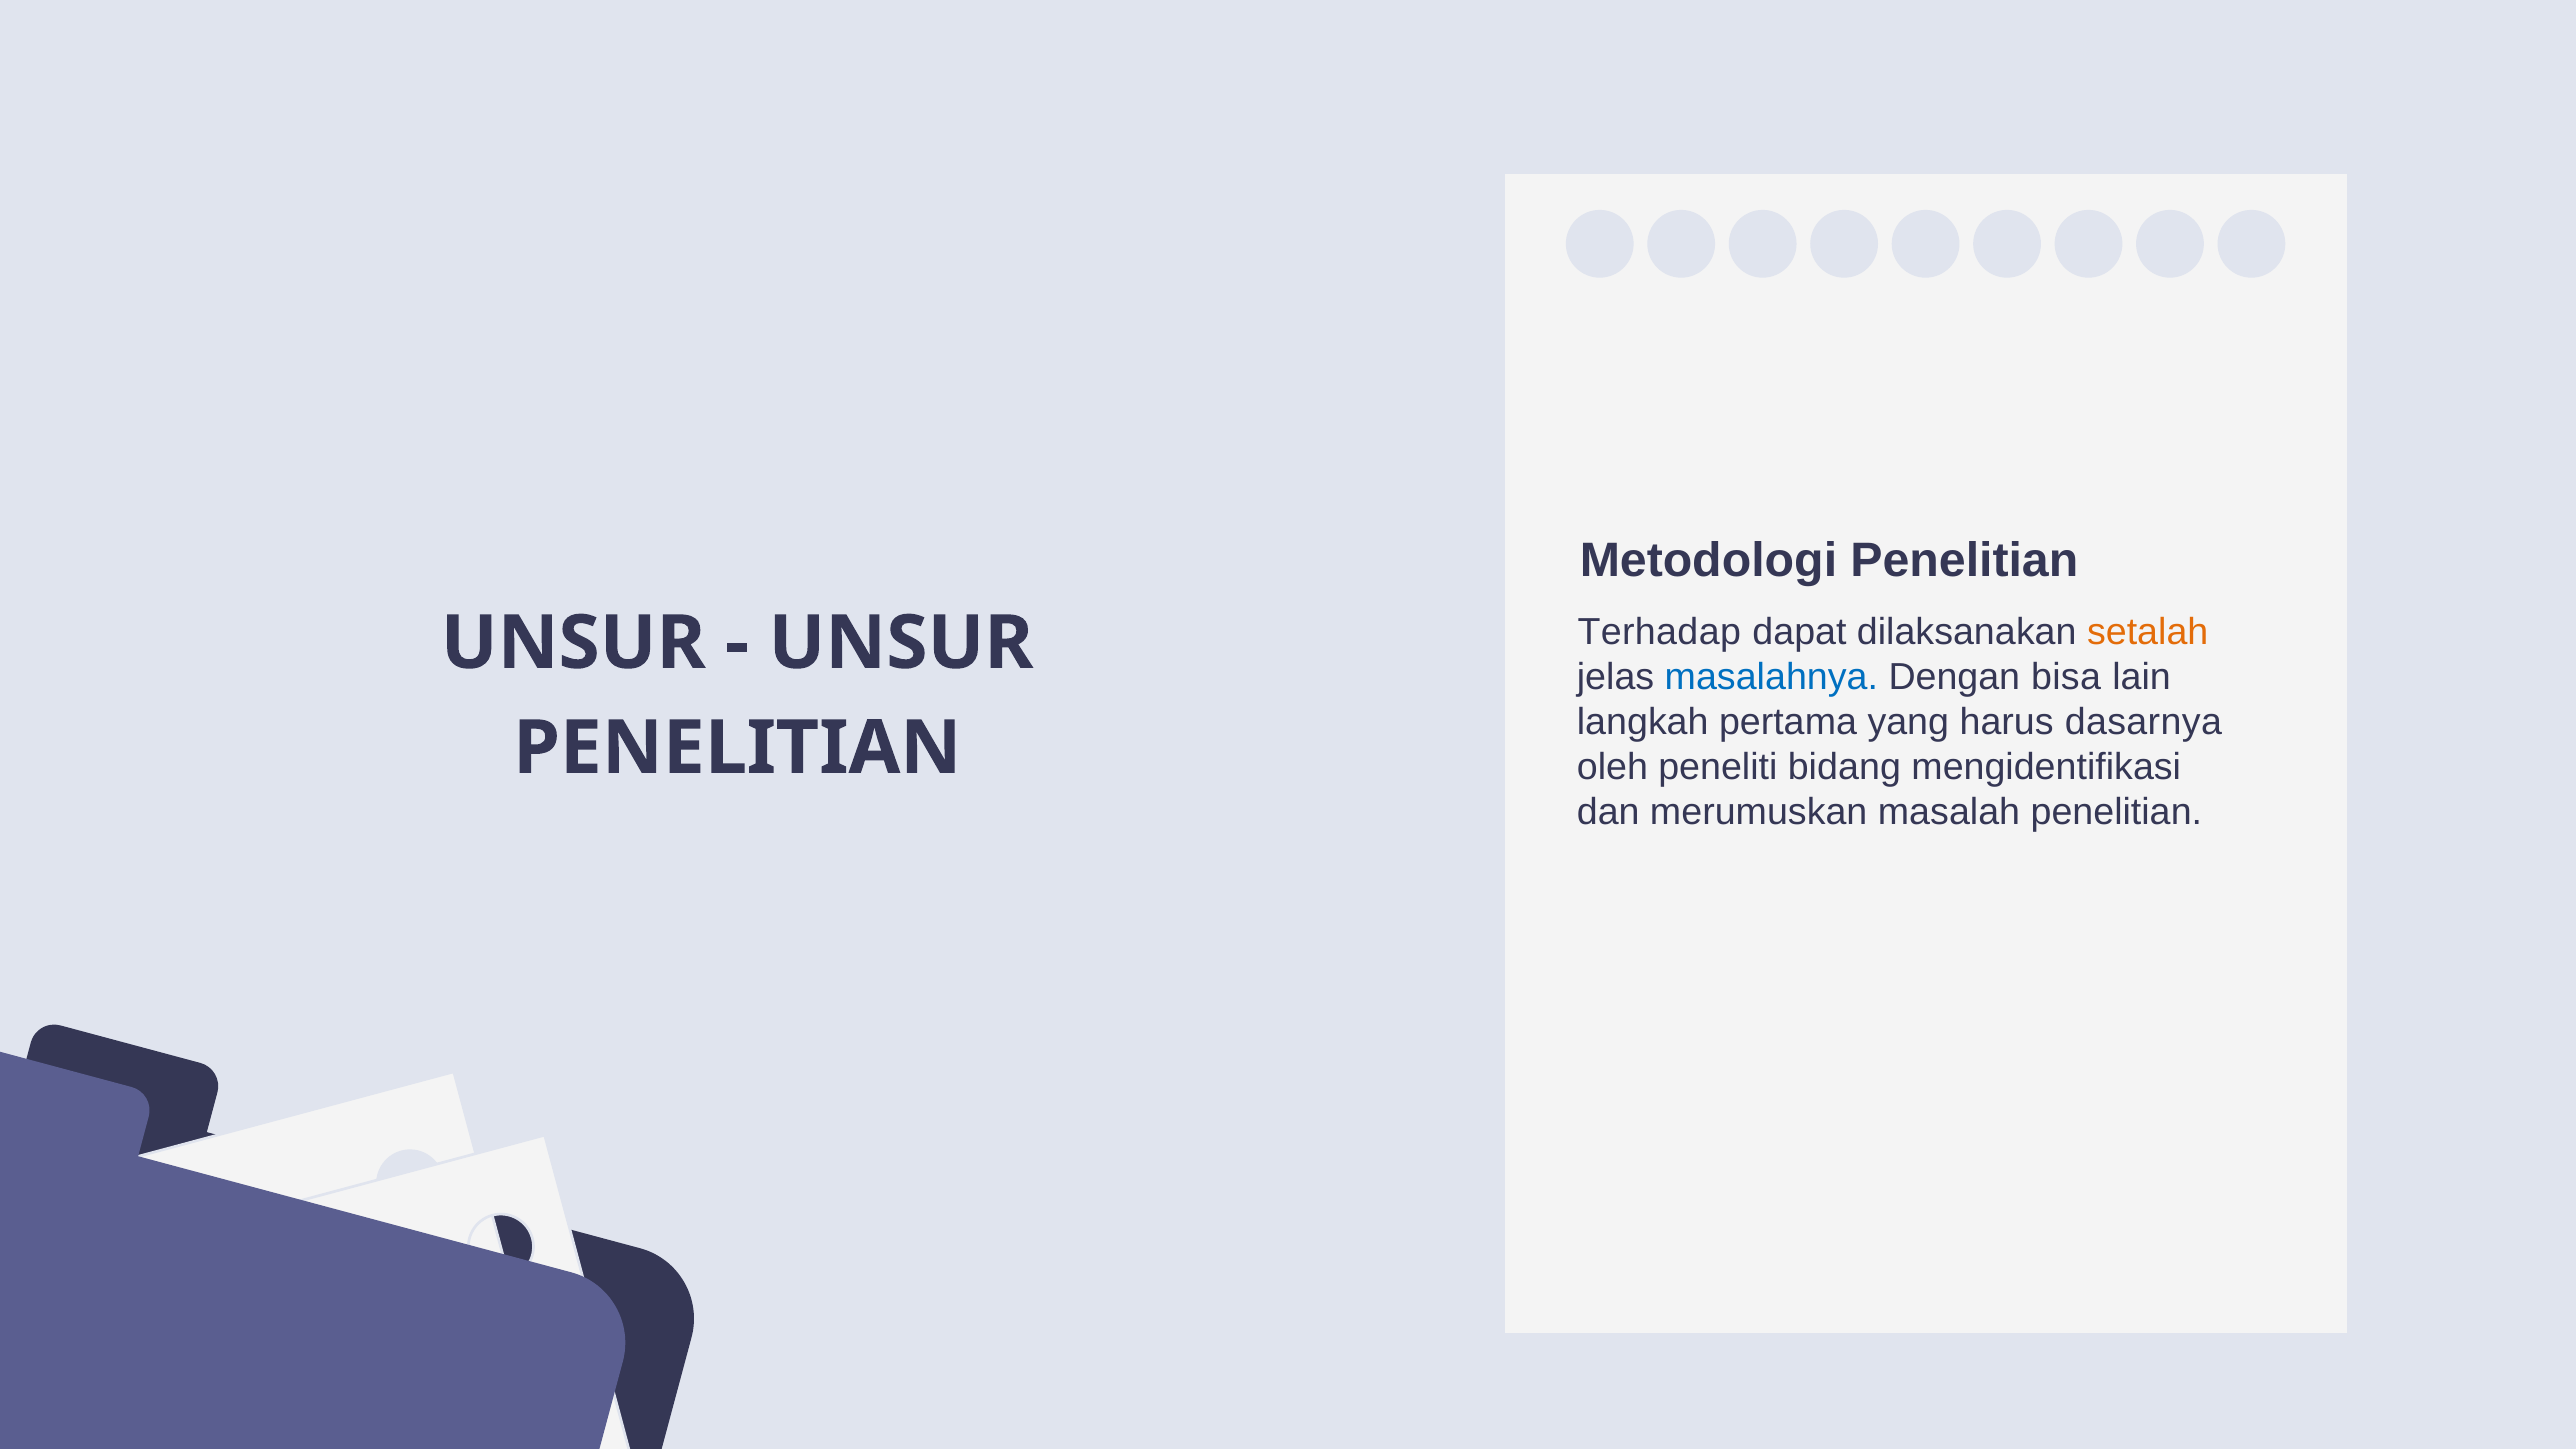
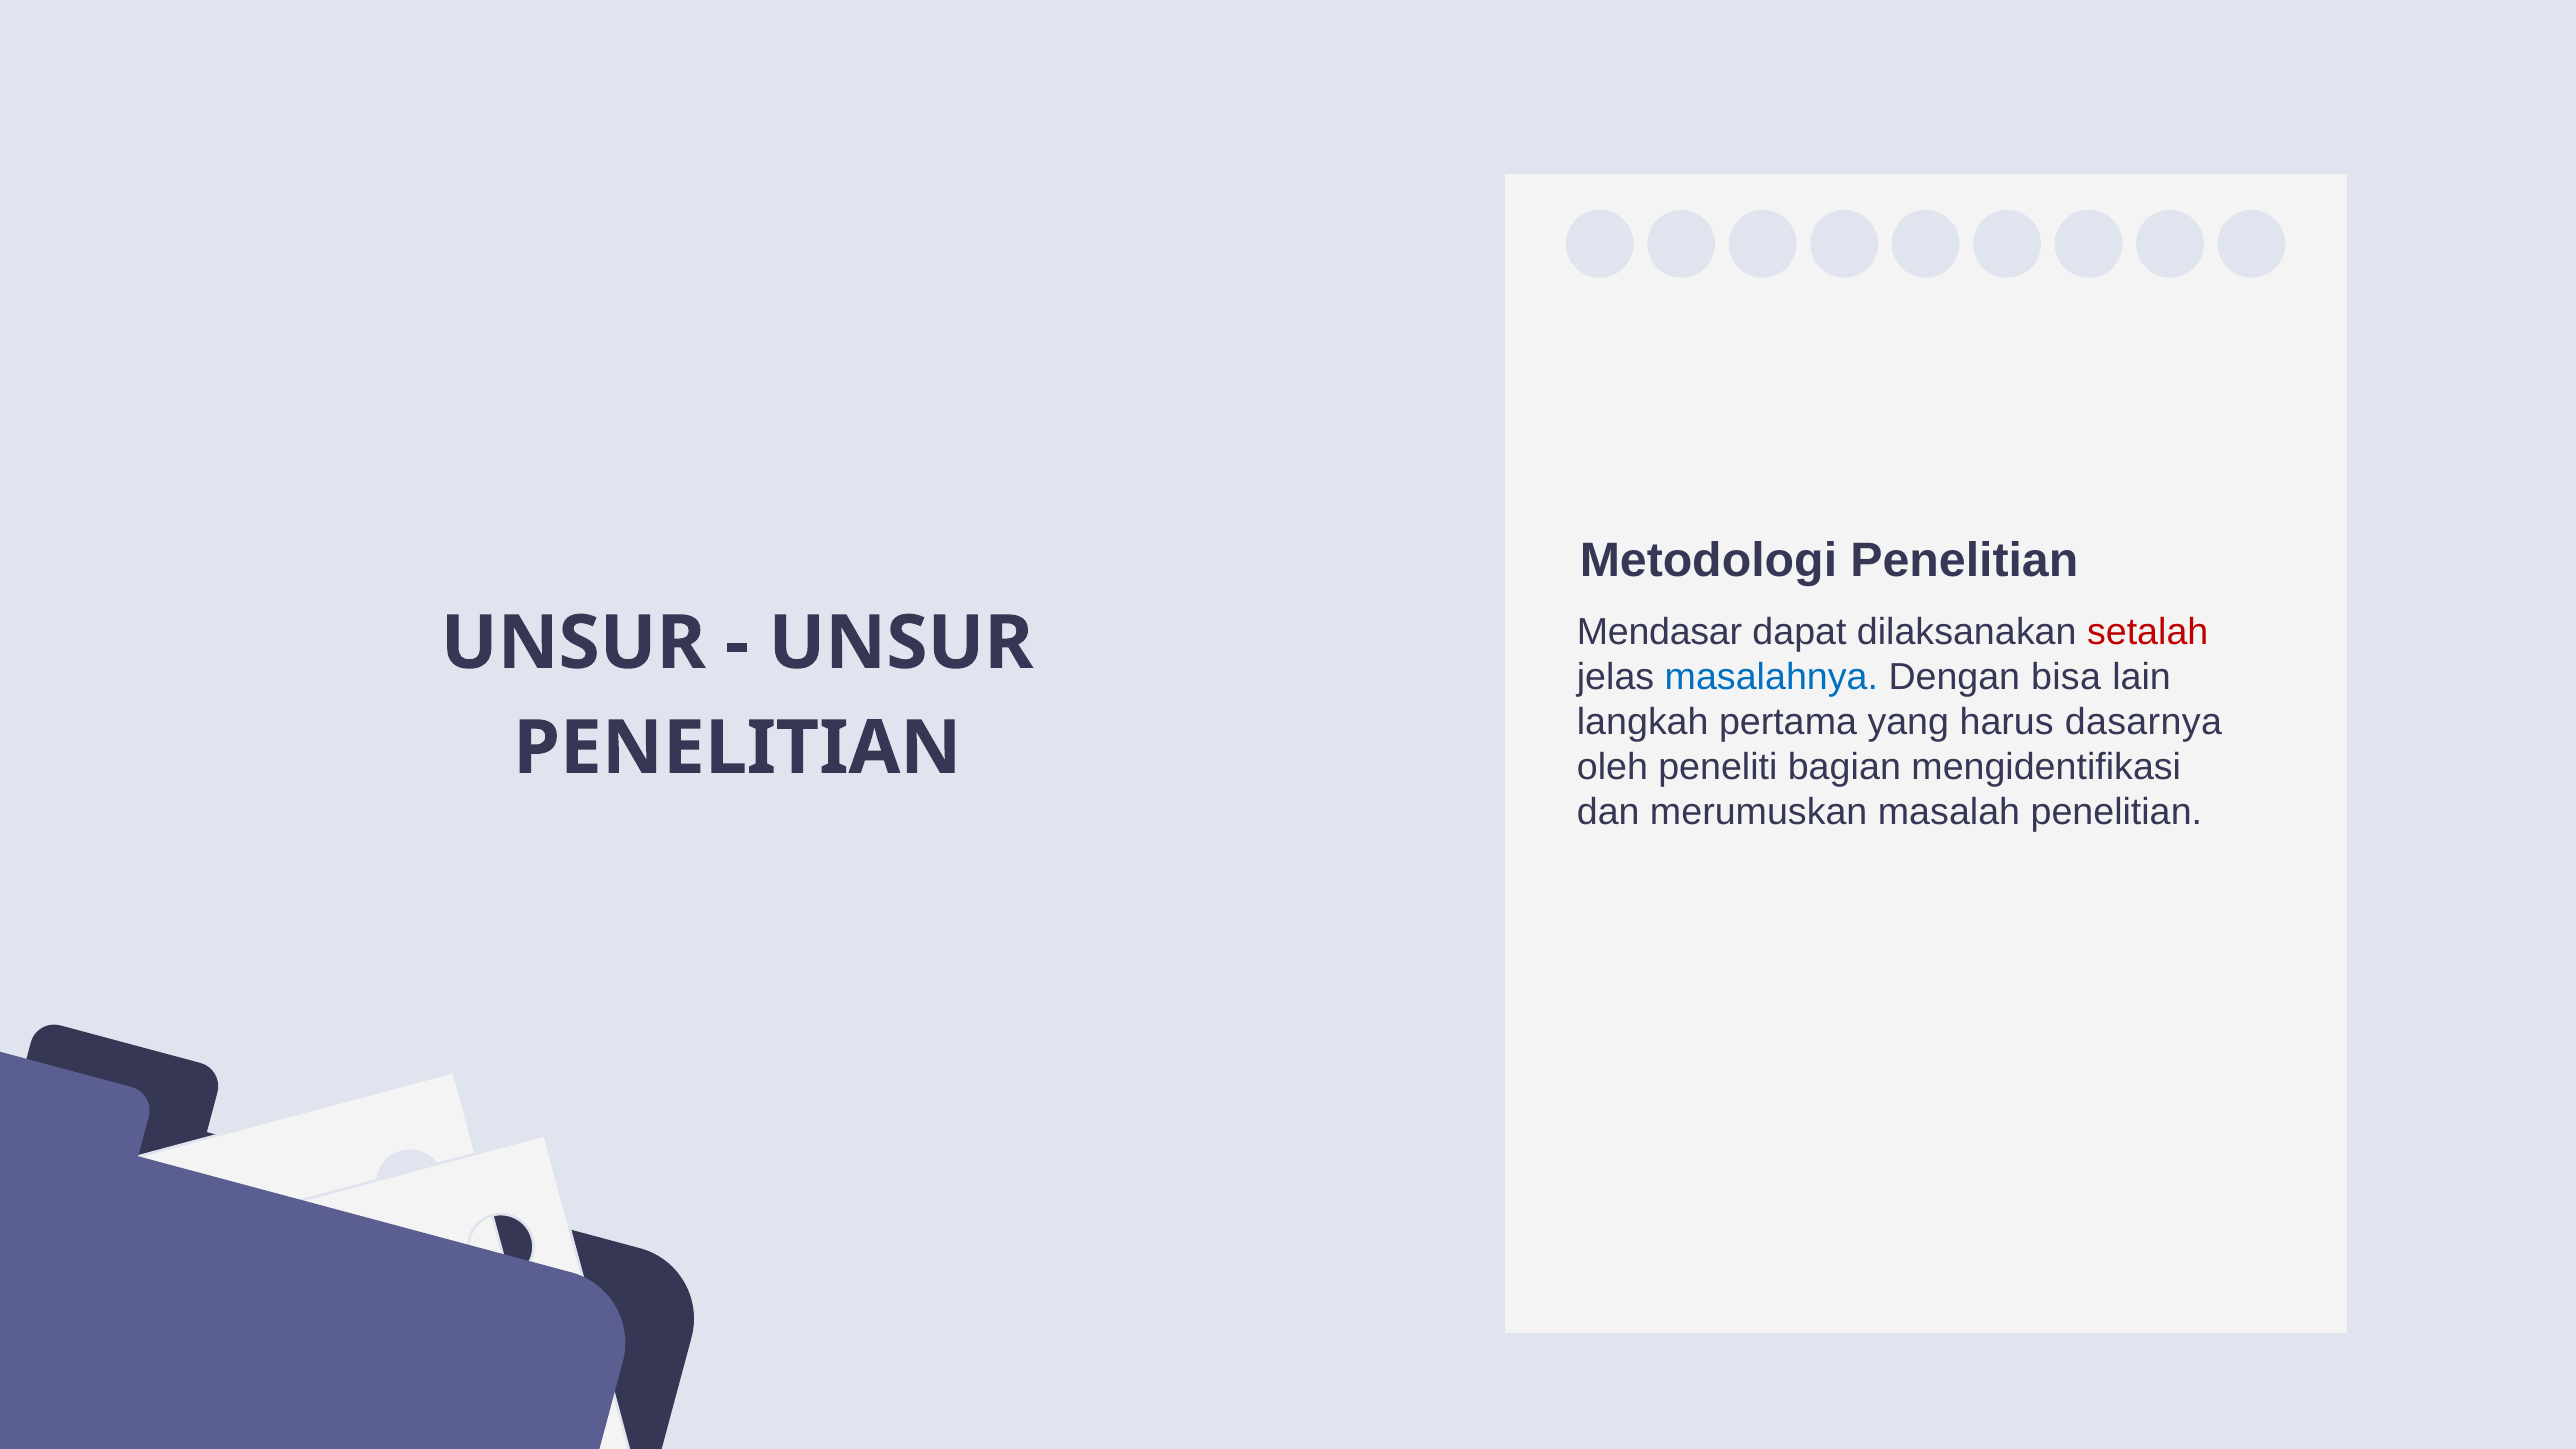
Terhadap: Terhadap -> Mendasar
setalah colour: orange -> red
bidang: bidang -> bagian
